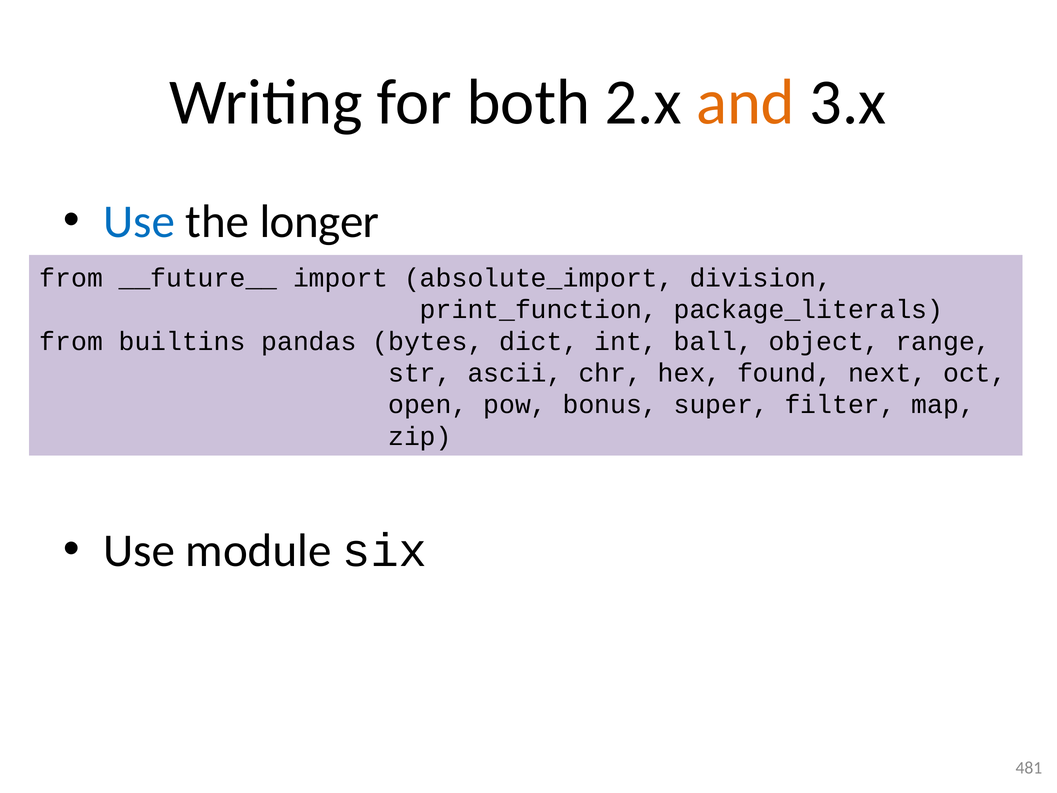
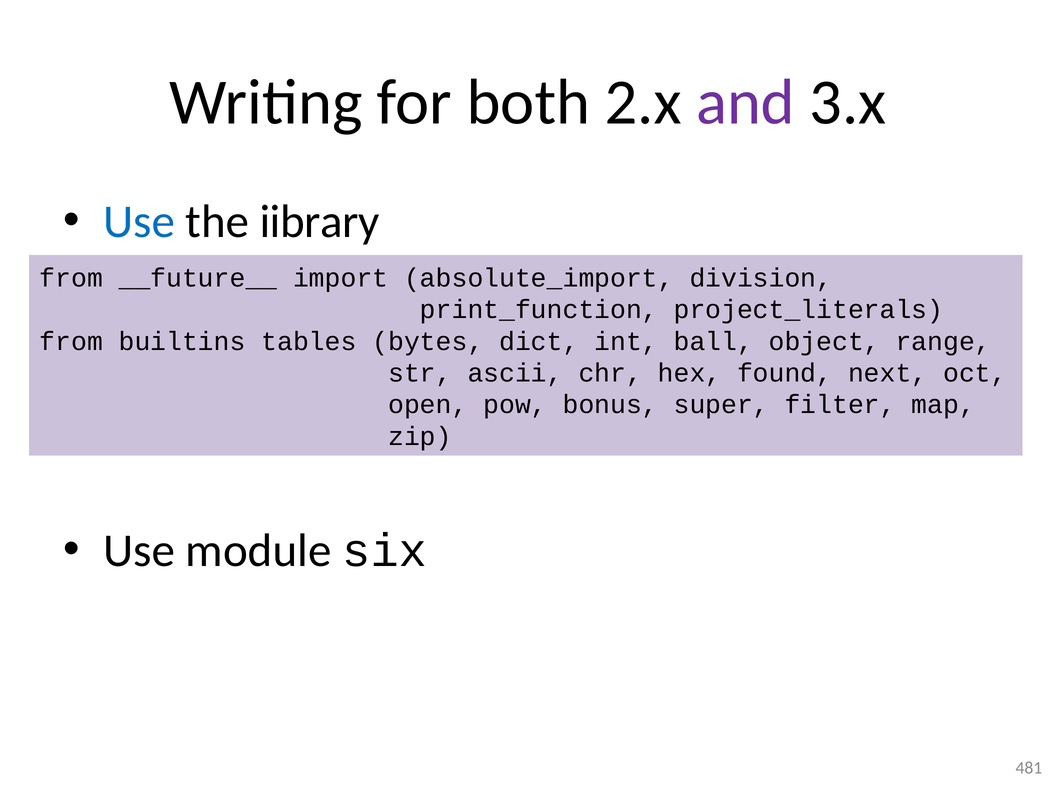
and colour: orange -> purple
longer: longer -> iibrary
package_literals: package_literals -> project_literals
pandas: pandas -> tables
